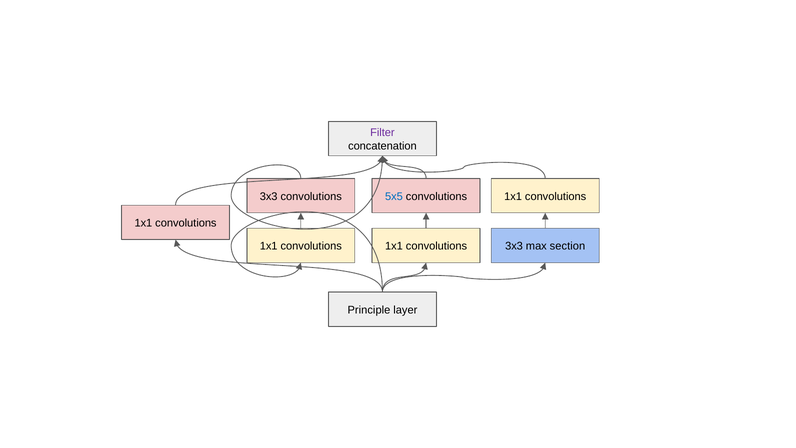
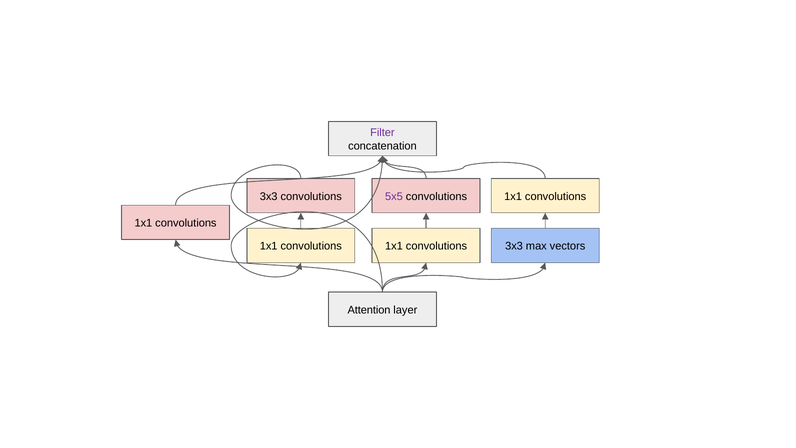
5x5 colour: blue -> purple
section: section -> vectors
Principle: Principle -> Attention
